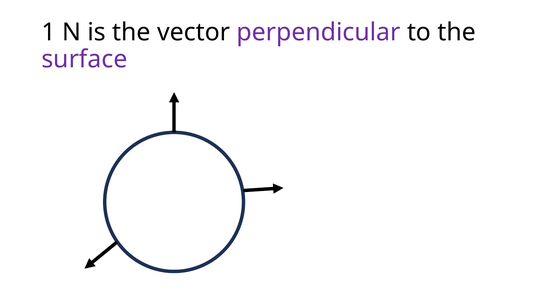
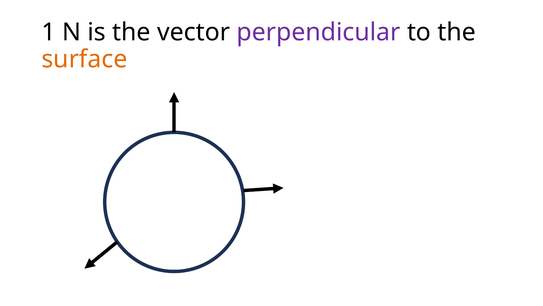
surface colour: purple -> orange
